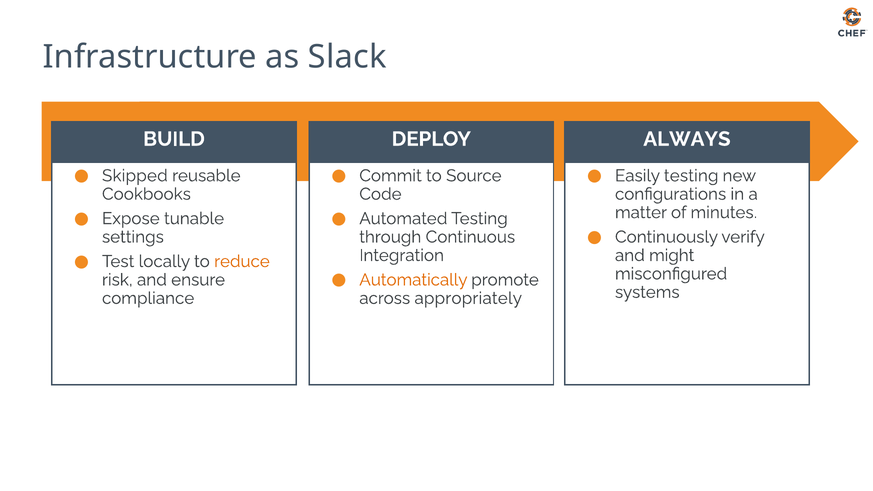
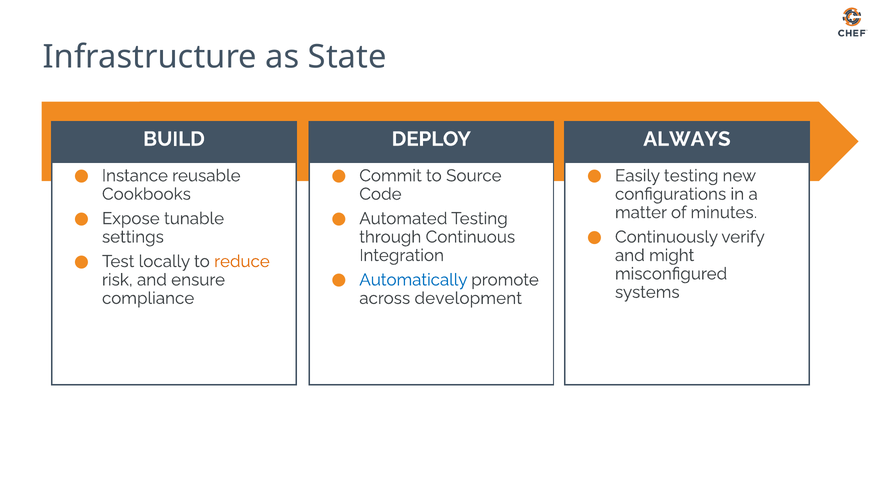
Slack: Slack -> State
Skipped: Skipped -> Instance
Automatically colour: orange -> blue
appropriately: appropriately -> development
